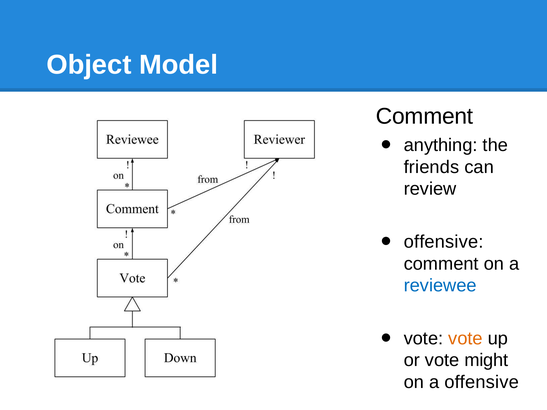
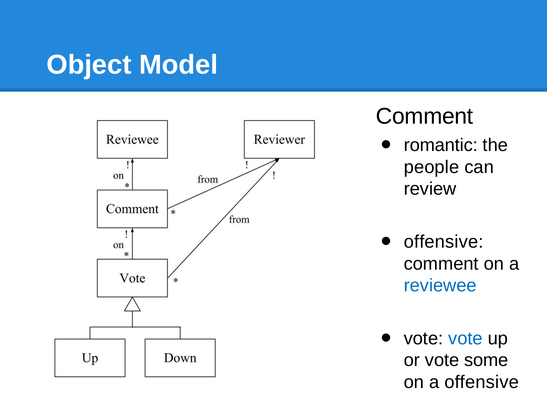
anything: anything -> romantic
friends: friends -> people
vote at (466, 339) colour: orange -> blue
might: might -> some
